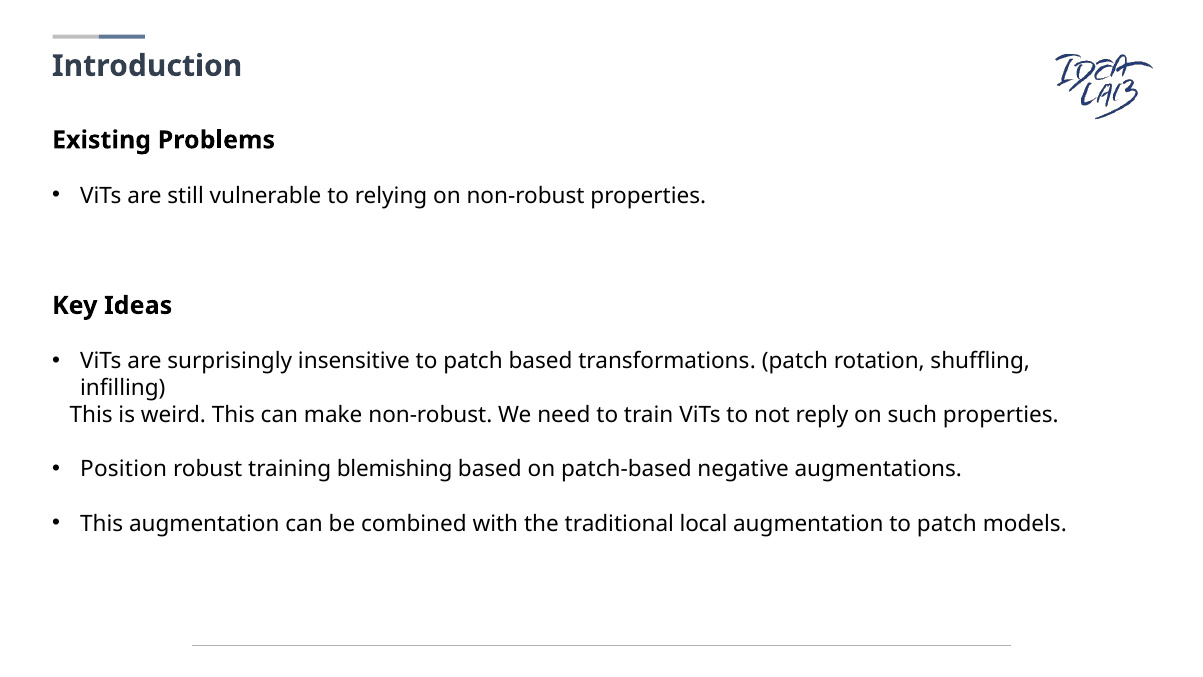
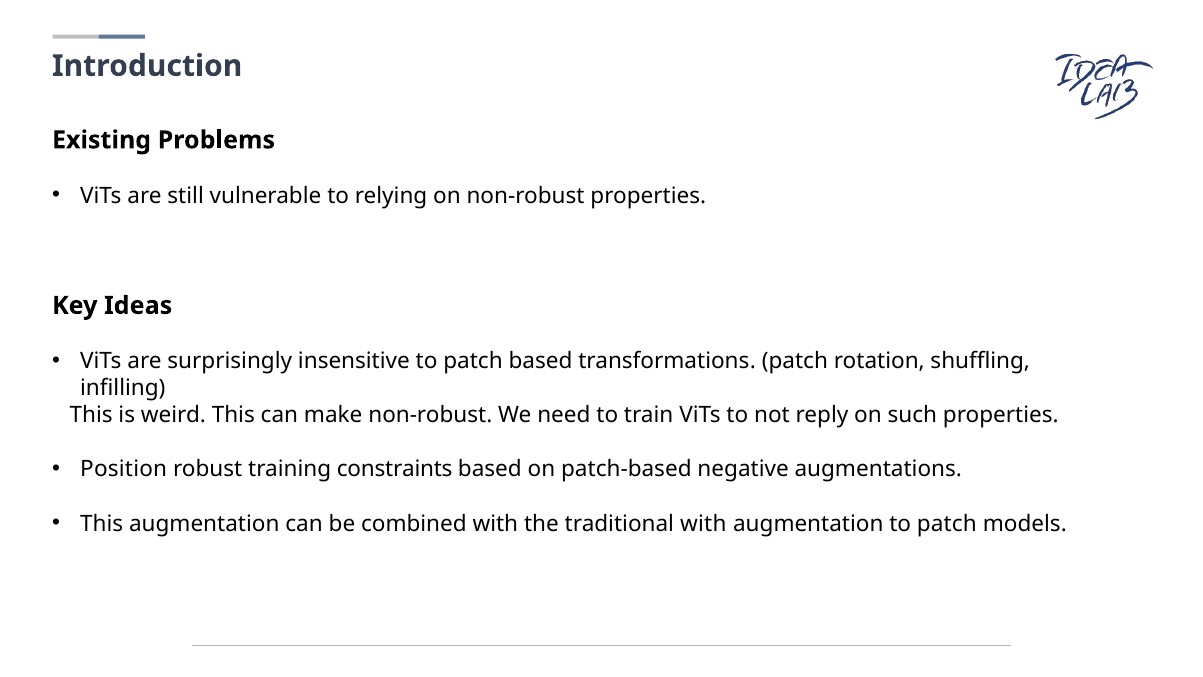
blemishing: blemishing -> constraints
traditional local: local -> with
